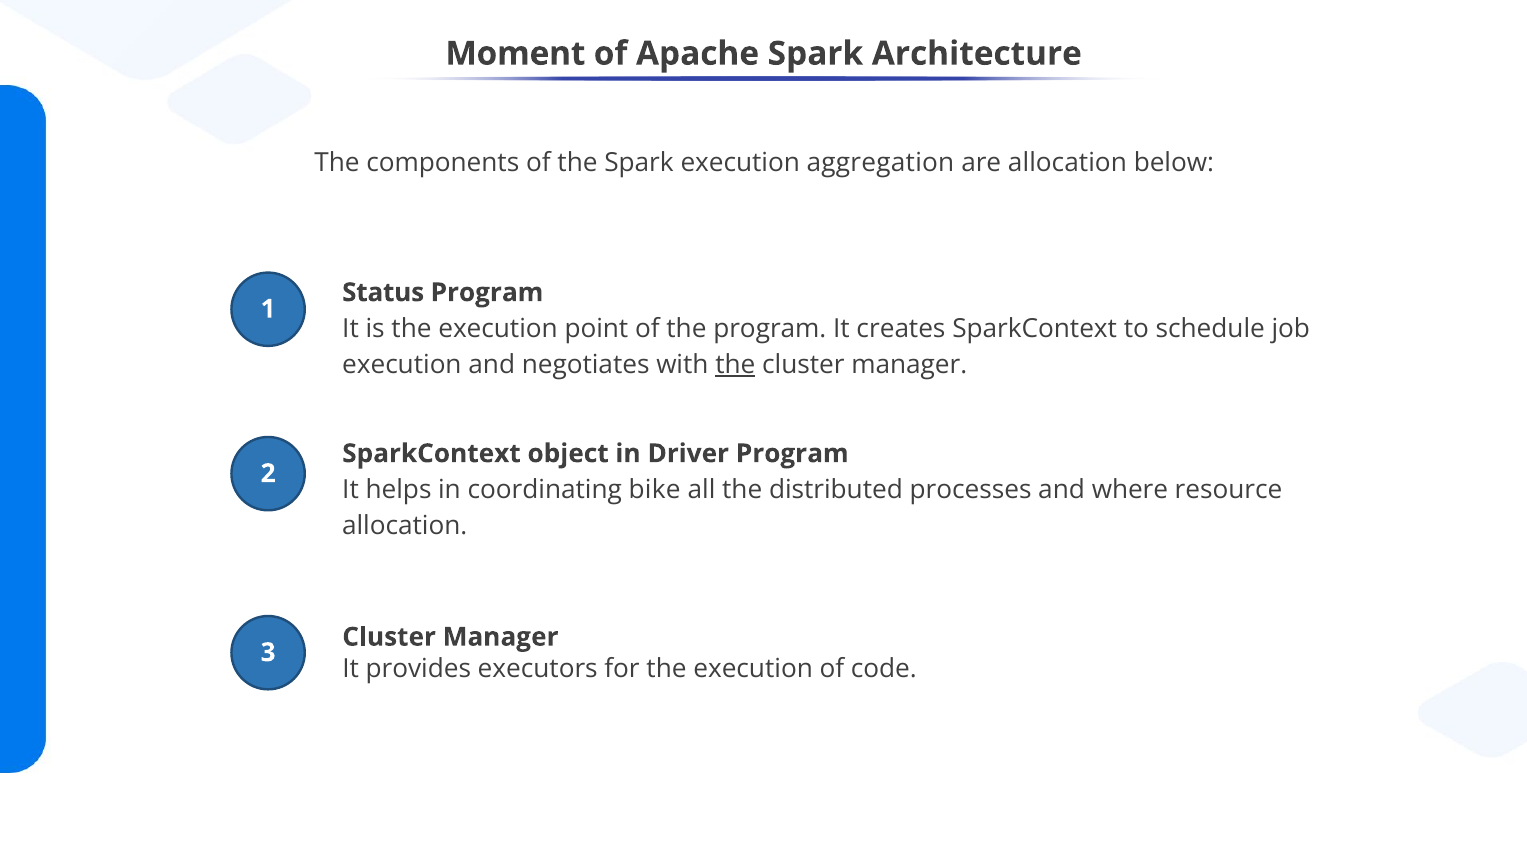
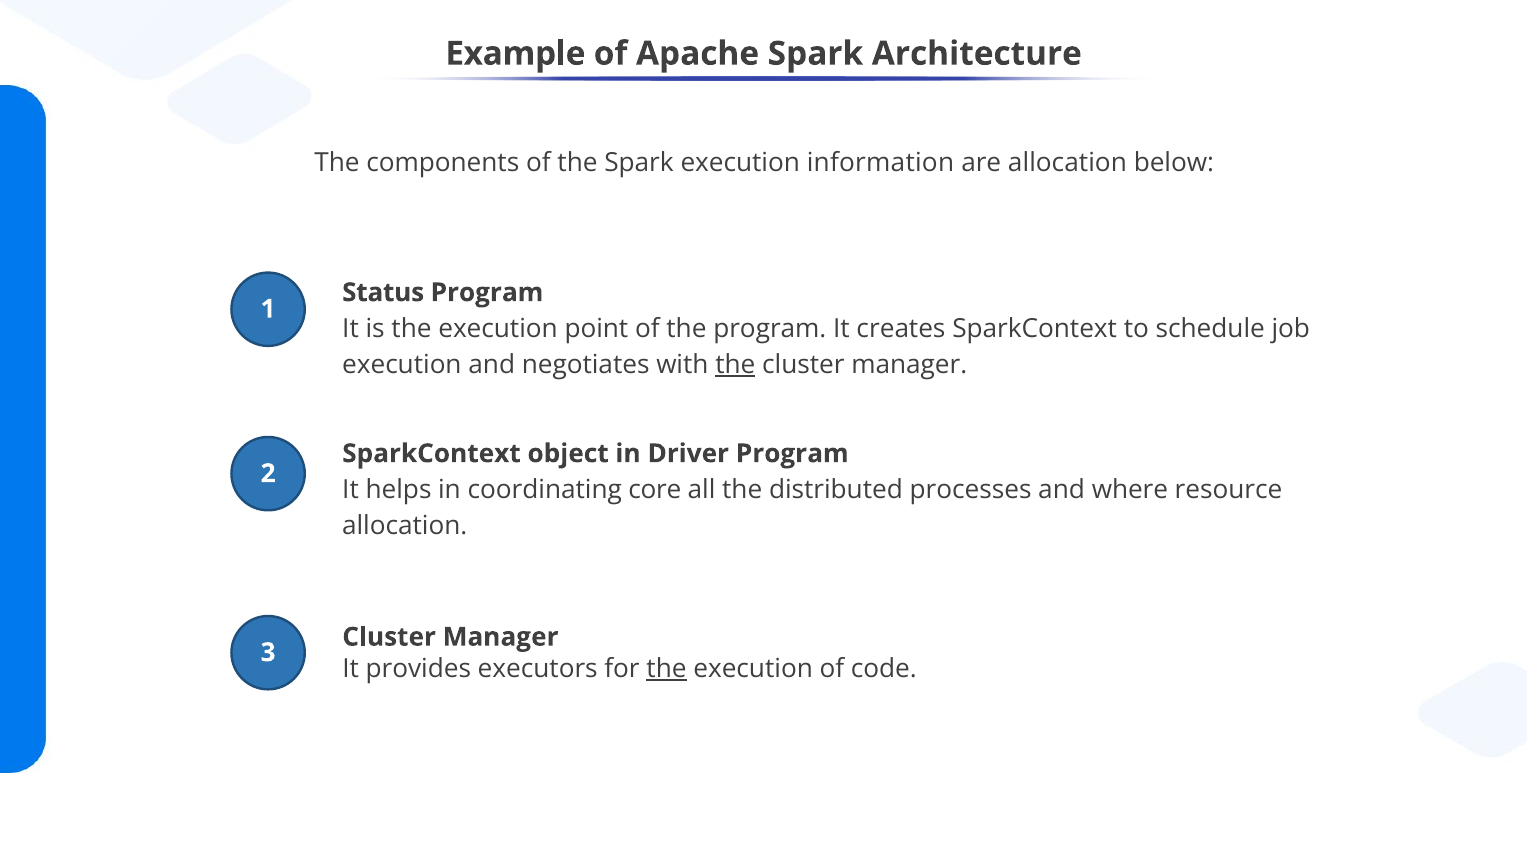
Moment: Moment -> Example
aggregation: aggregation -> information
bike: bike -> core
the at (667, 668) underline: none -> present
